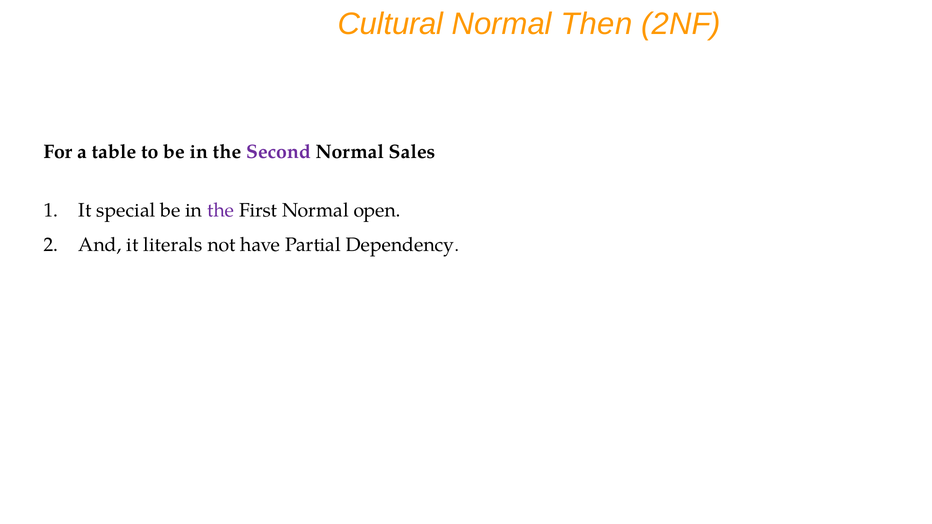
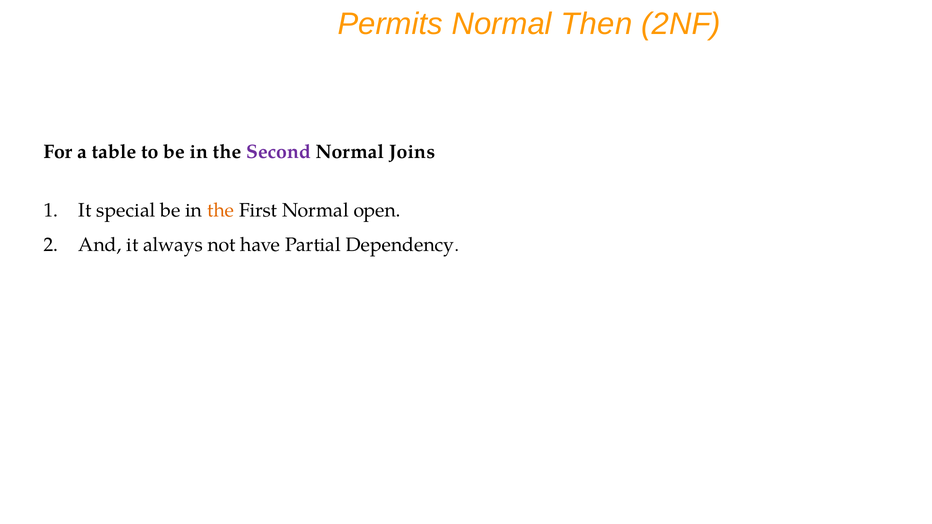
Cultural: Cultural -> Permits
Sales: Sales -> Joins
the at (221, 210) colour: purple -> orange
literals: literals -> always
